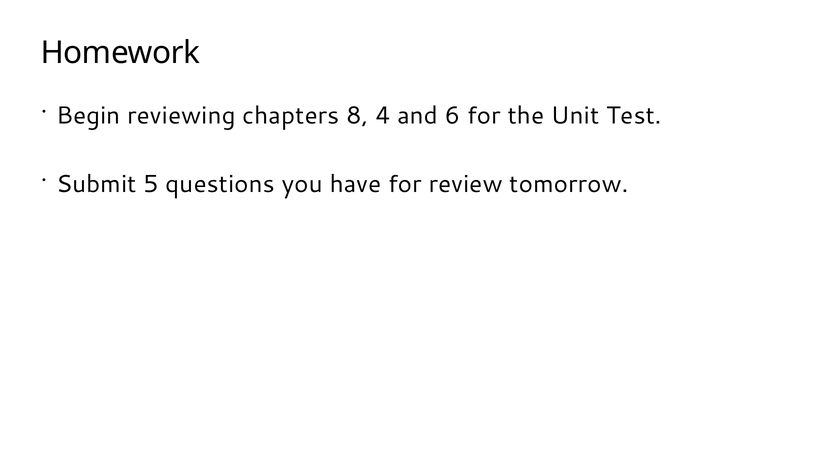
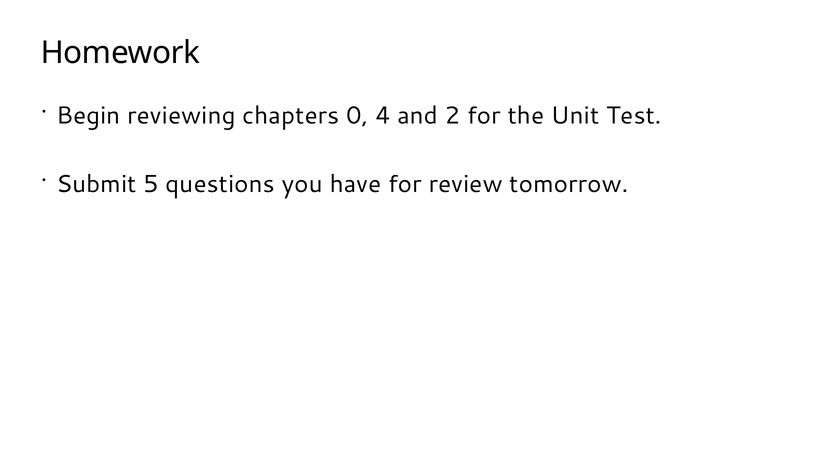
8: 8 -> 0
6: 6 -> 2
